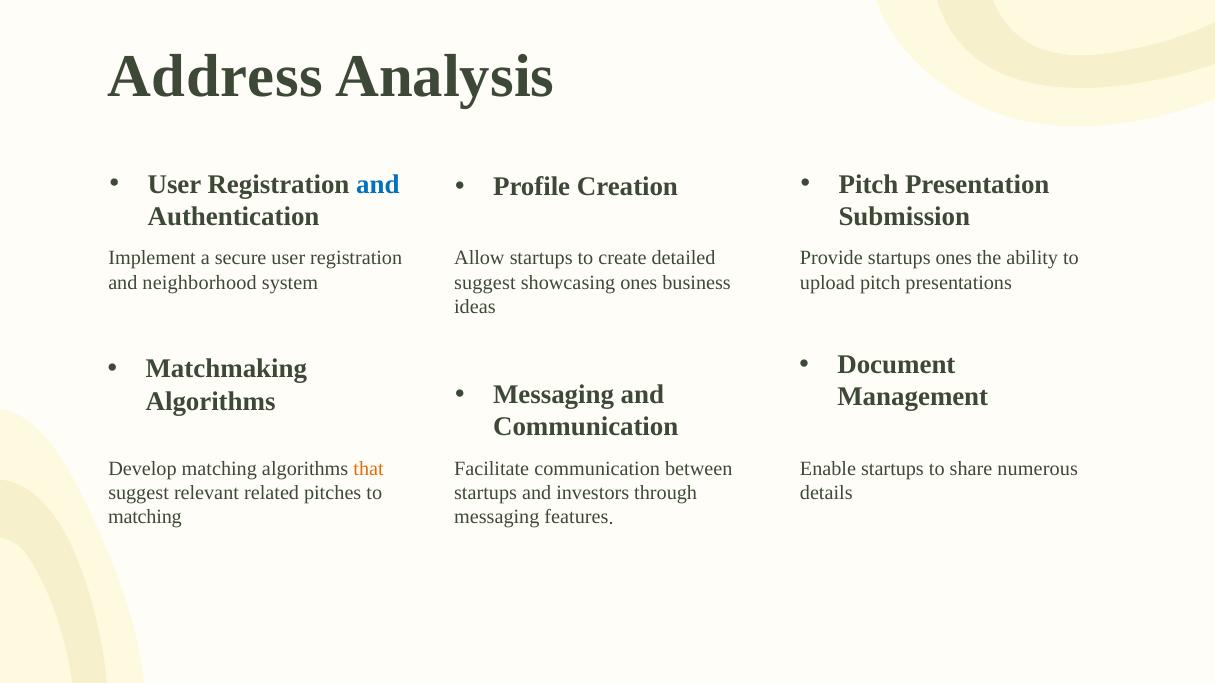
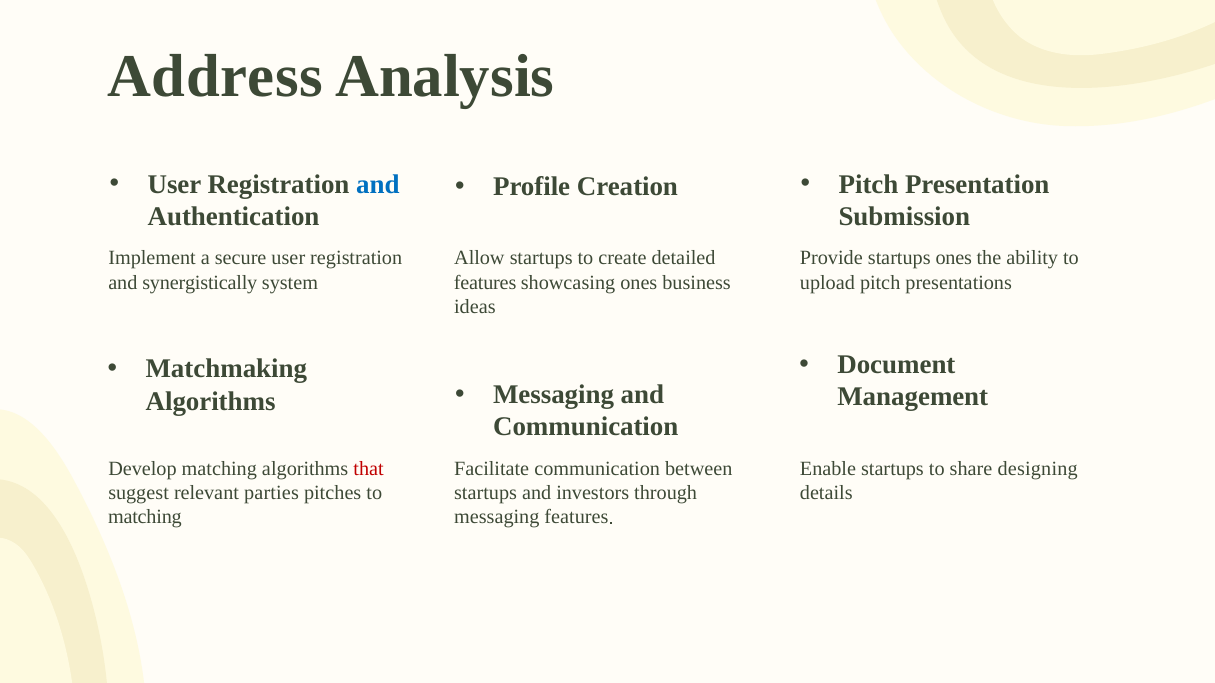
neighborhood: neighborhood -> synergistically
suggest at (485, 283): suggest -> features
that colour: orange -> red
numerous: numerous -> designing
related: related -> parties
